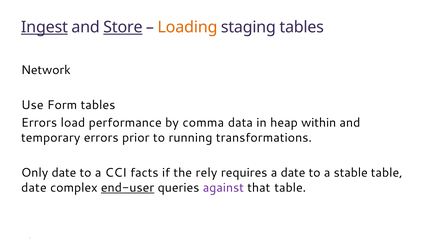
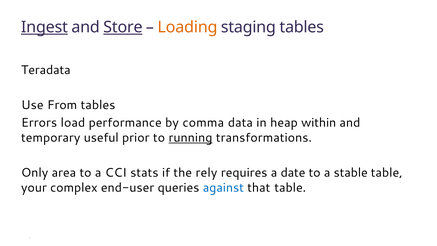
Network: Network -> Teradata
Form: Form -> From
temporary errors: errors -> useful
running underline: none -> present
Only date: date -> area
facts: facts -> stats
date at (34, 188): date -> your
end-user underline: present -> none
against colour: purple -> blue
